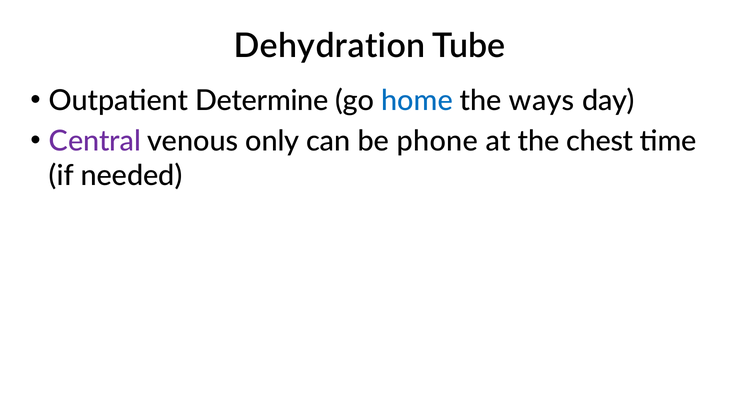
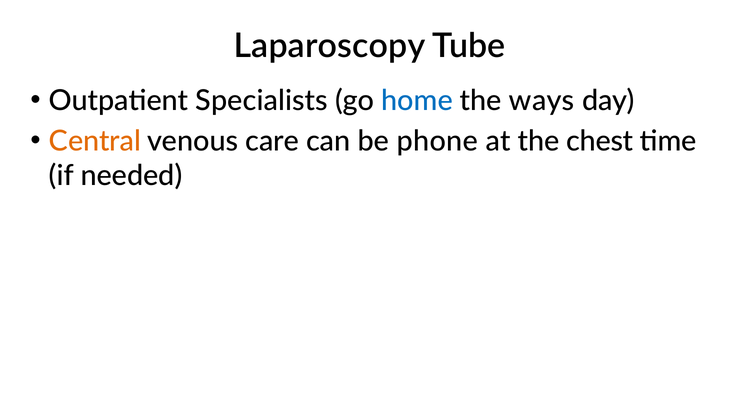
Dehydration: Dehydration -> Laparoscopy
Determine: Determine -> Specialists
Central colour: purple -> orange
only: only -> care
